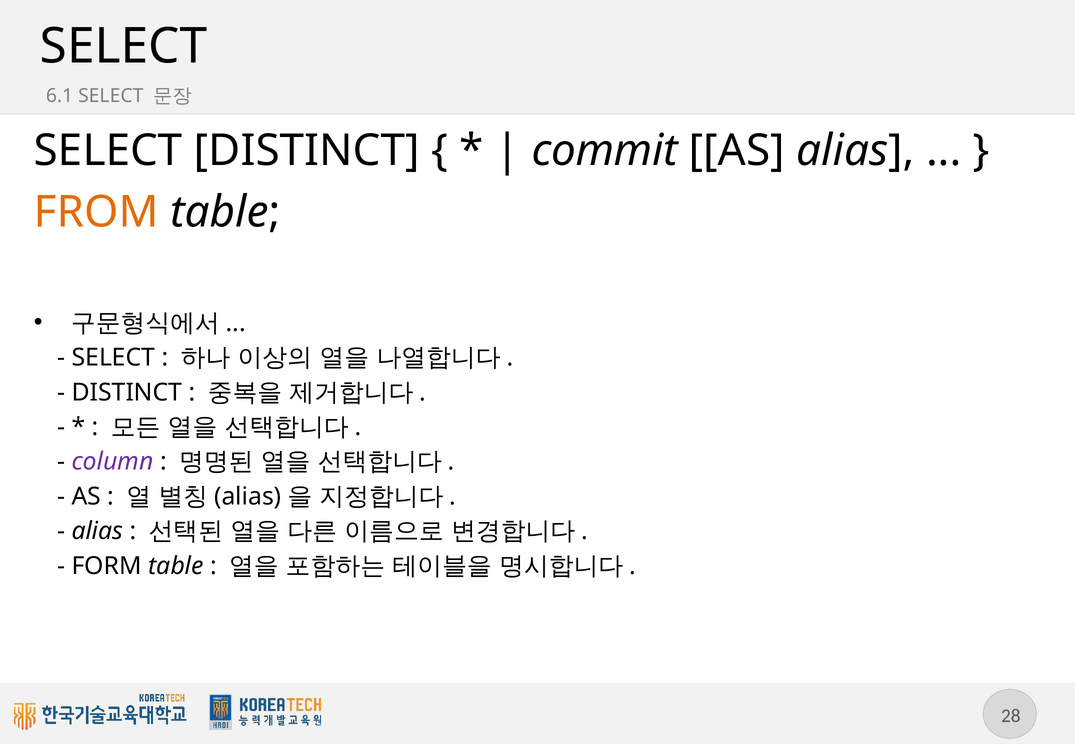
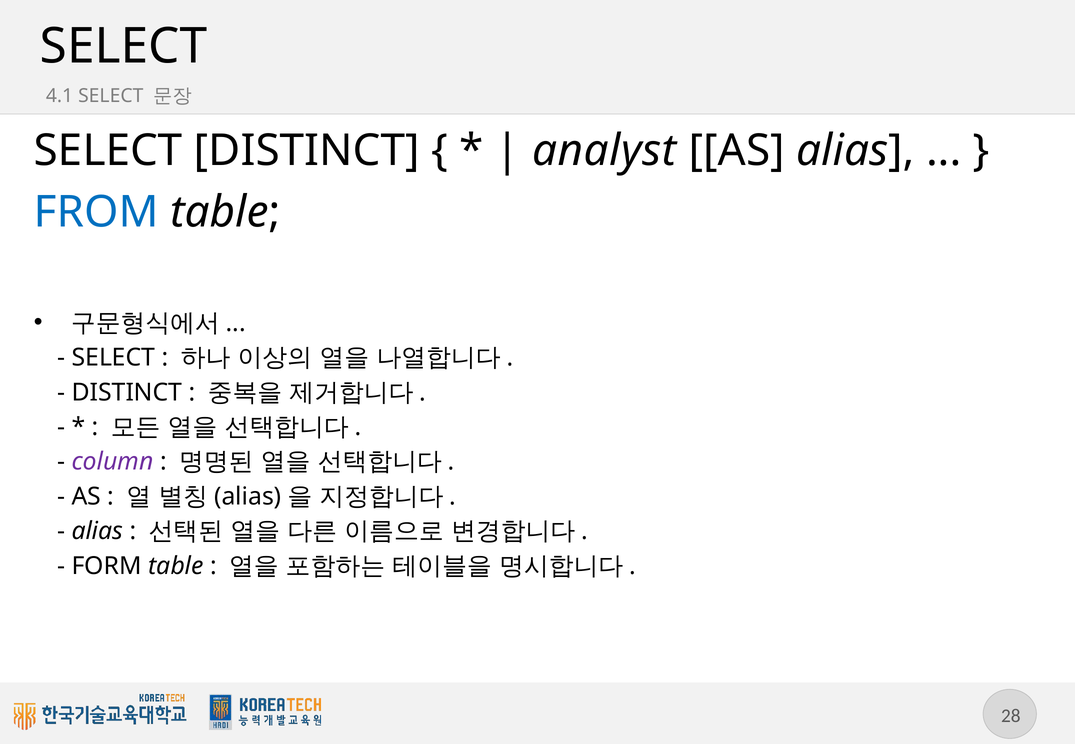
6.1: 6.1 -> 4.1
commit: commit -> analyst
FROM colour: orange -> blue
